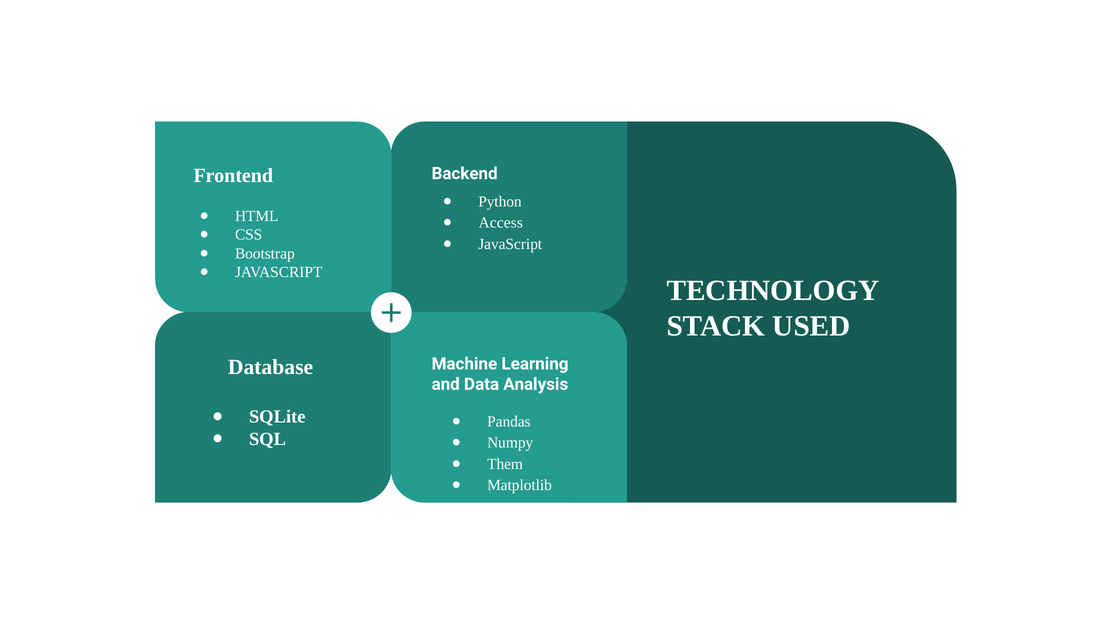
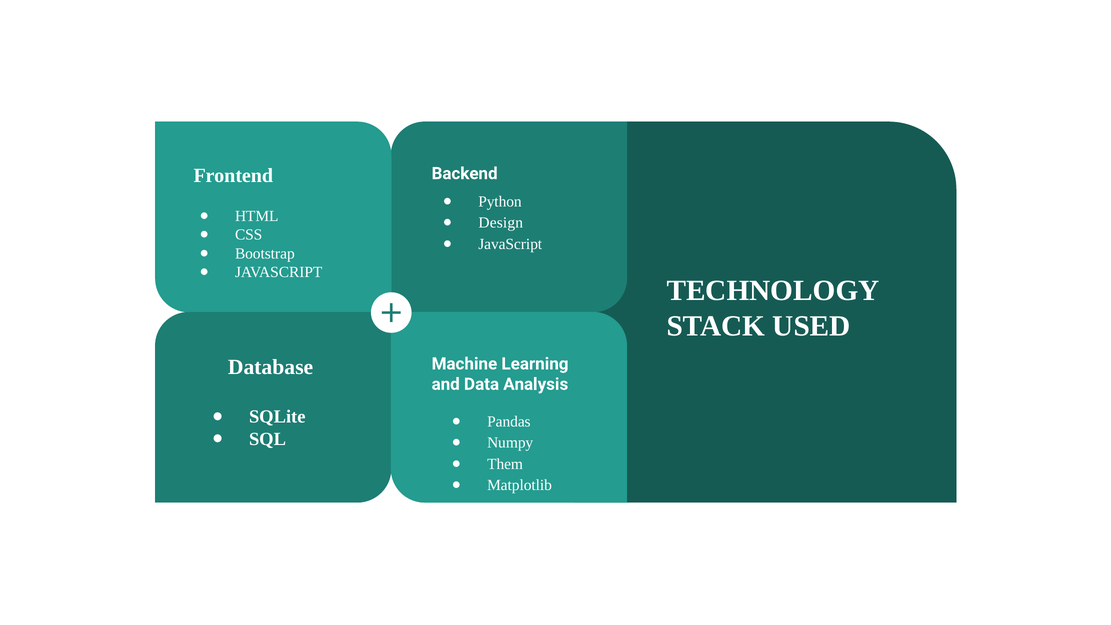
Access: Access -> Design
